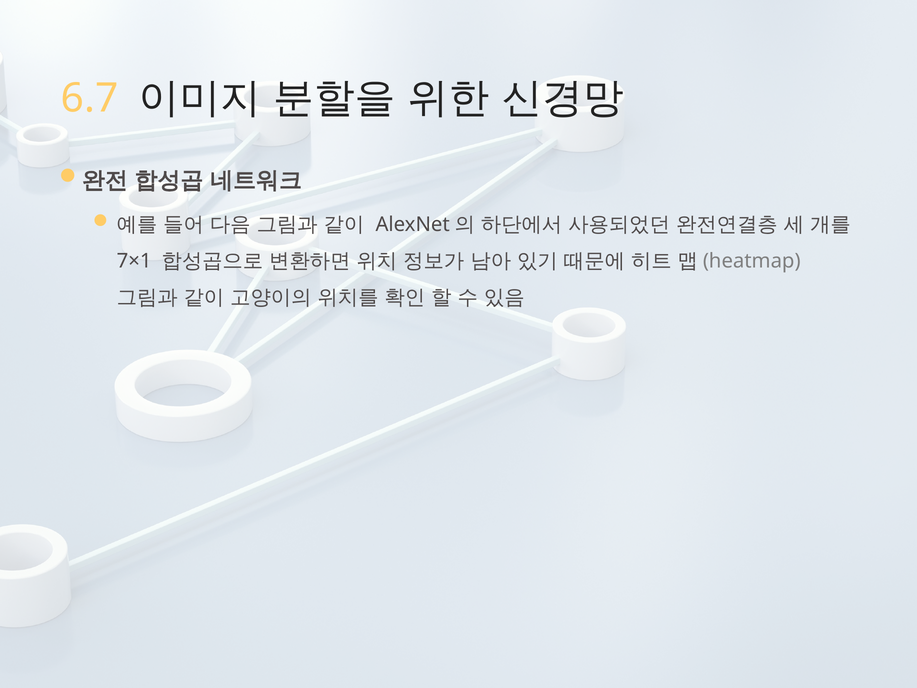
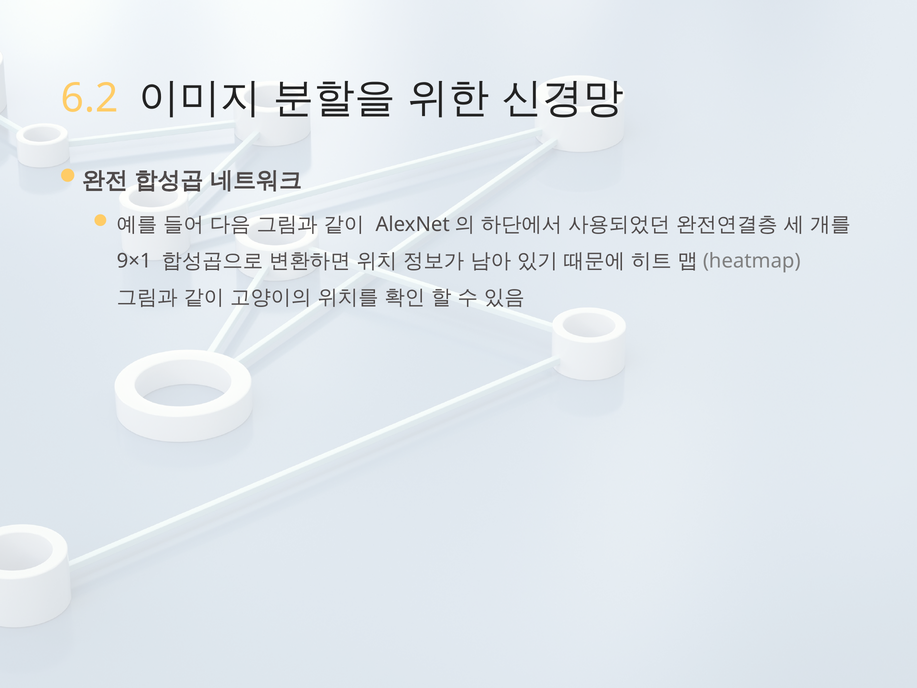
6.7: 6.7 -> 6.2
7×1: 7×1 -> 9×1
